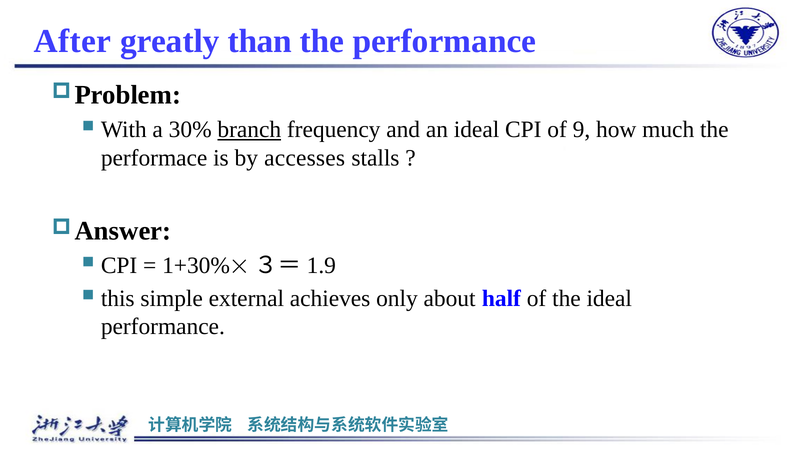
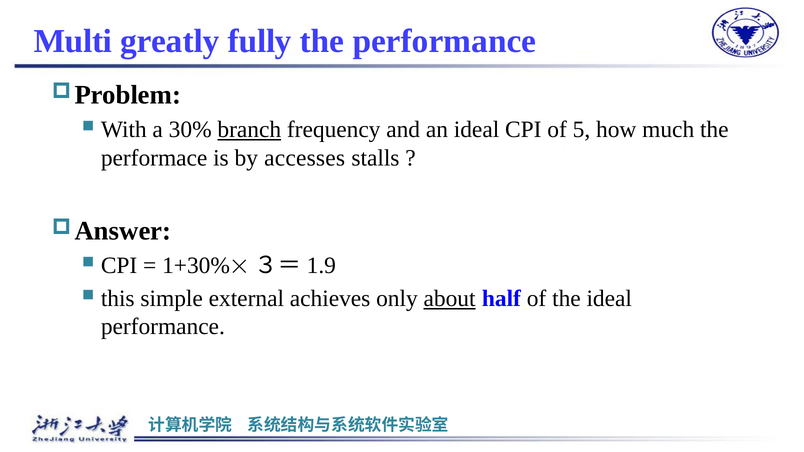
After: After -> Multi
than: than -> fully
9: 9 -> 5
about underline: none -> present
